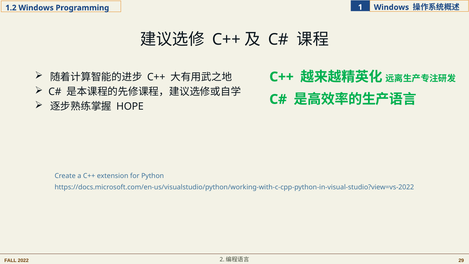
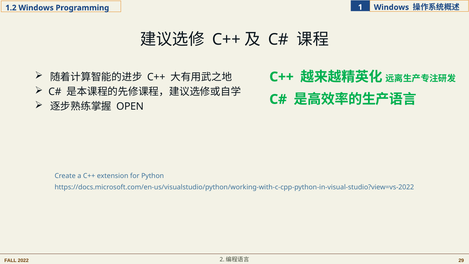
HOPE: HOPE -> OPEN
